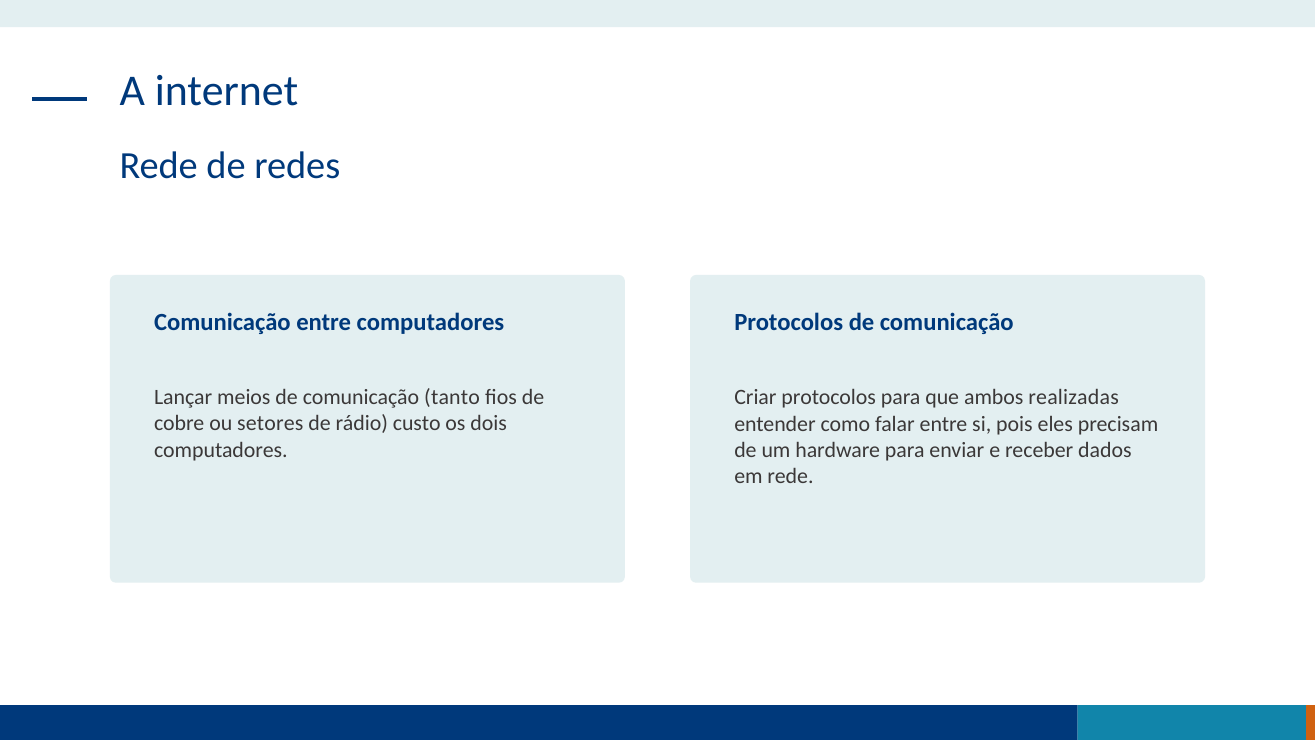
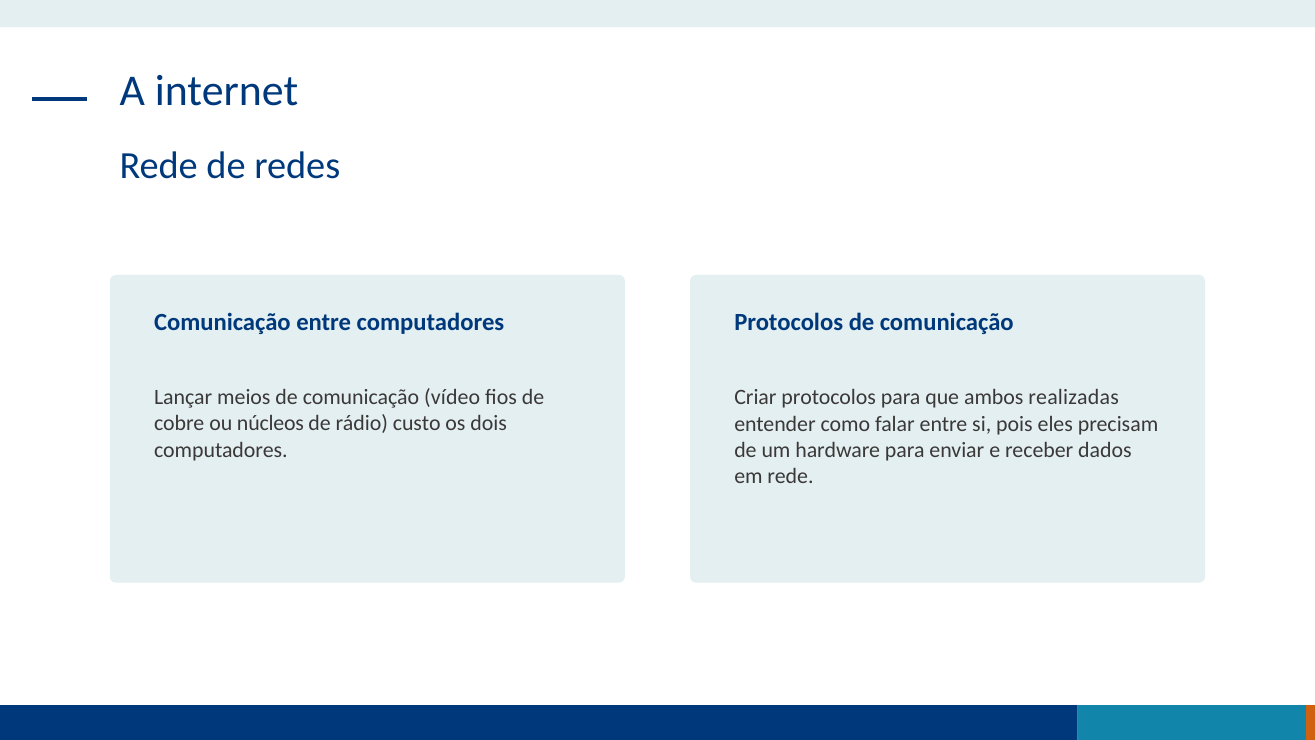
tanto: tanto -> vídeo
setores: setores -> núcleos
